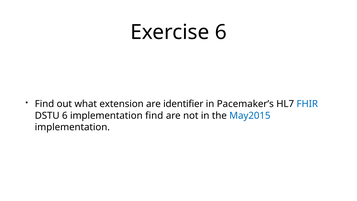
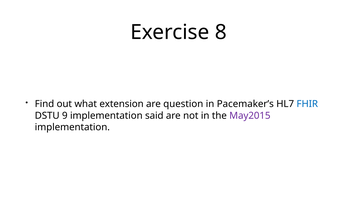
Exercise 6: 6 -> 8
identifier: identifier -> question
DSTU 6: 6 -> 9
implementation find: find -> said
May2015 colour: blue -> purple
